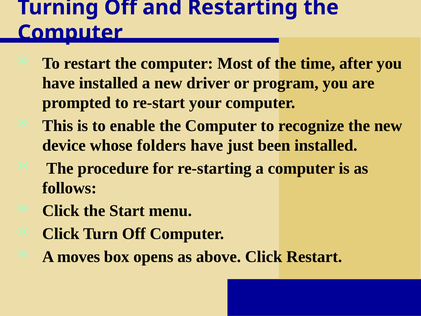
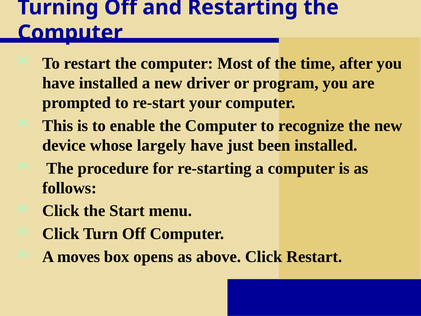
folders: folders -> largely
